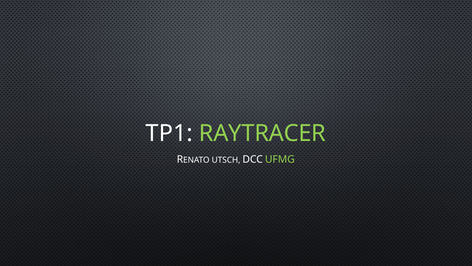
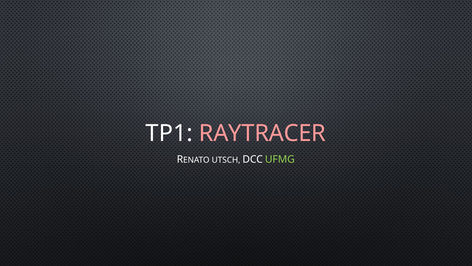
RAYTRACER colour: light green -> pink
